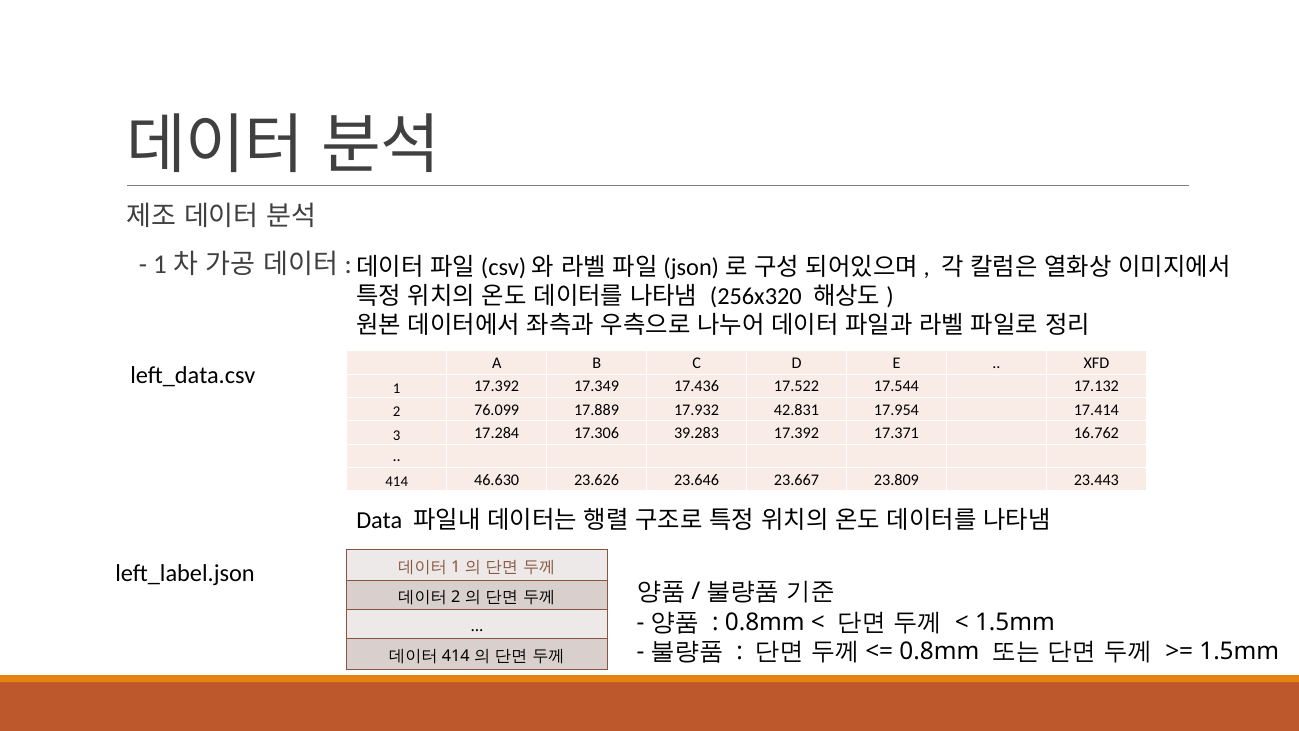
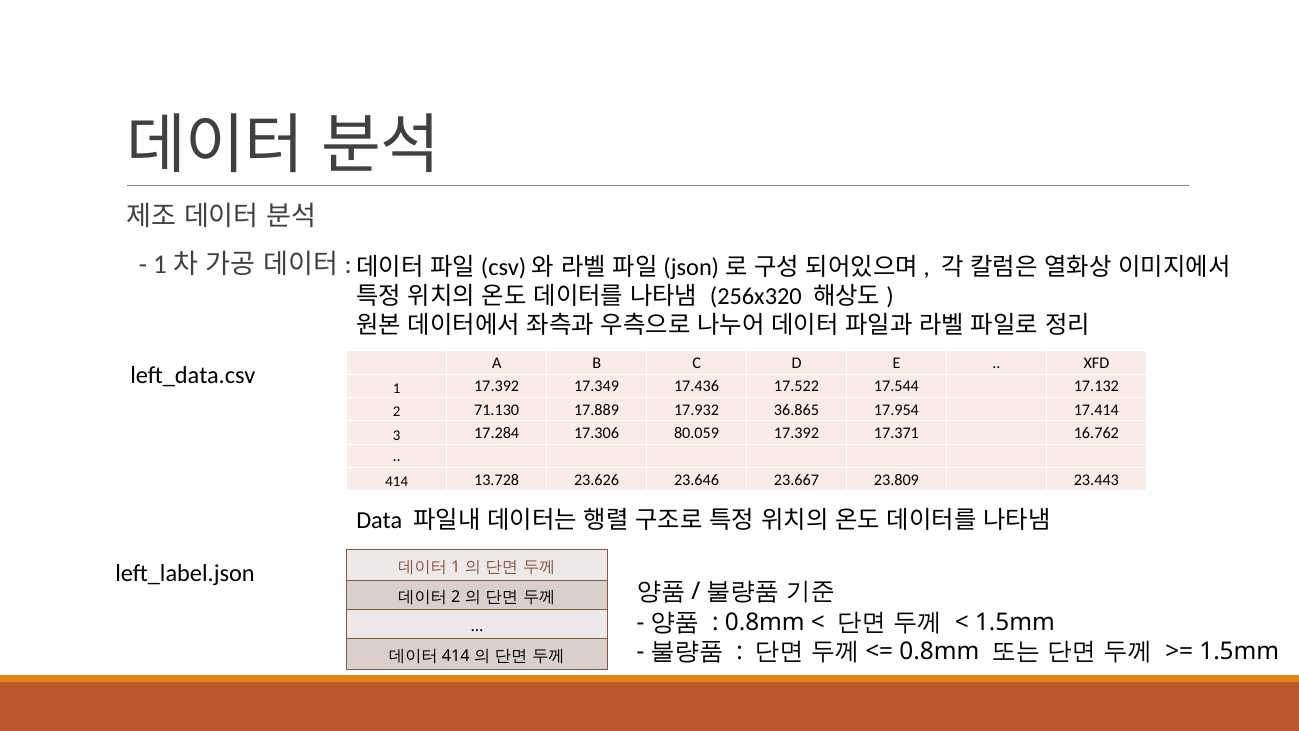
76.099: 76.099 -> 71.130
42.831: 42.831 -> 36.865
39.283: 39.283 -> 80.059
46.630: 46.630 -> 13.728
